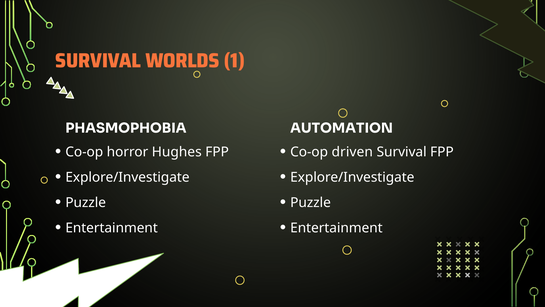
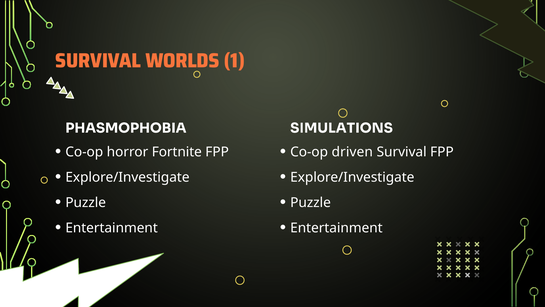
AUTOMATION: AUTOMATION -> SIMULATIONS
Hughes: Hughes -> Fortnite
